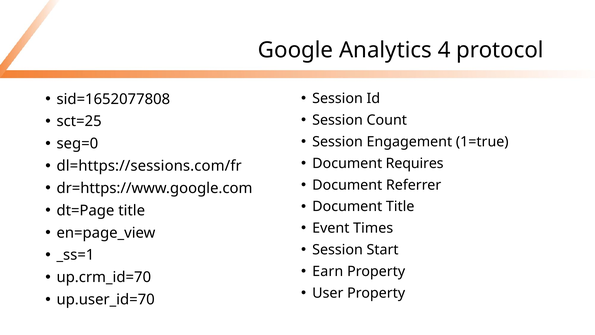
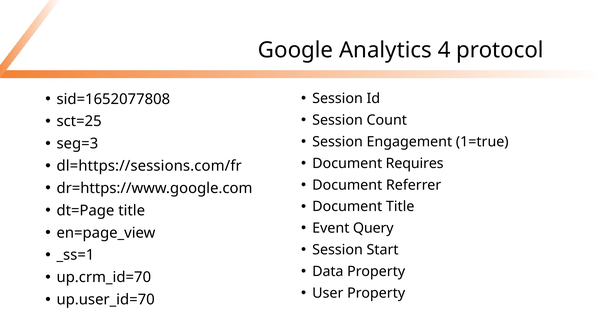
seg=0: seg=0 -> seg=3
Times: Times -> Query
Earn: Earn -> Data
